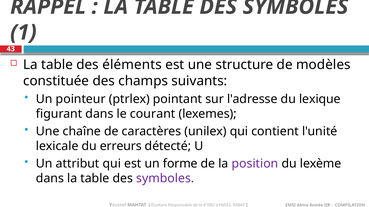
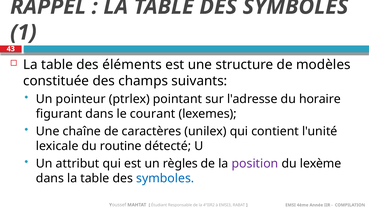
lexique: lexique -> horaire
erreurs: erreurs -> routine
forme: forme -> règles
symboles at (165, 179) colour: purple -> blue
